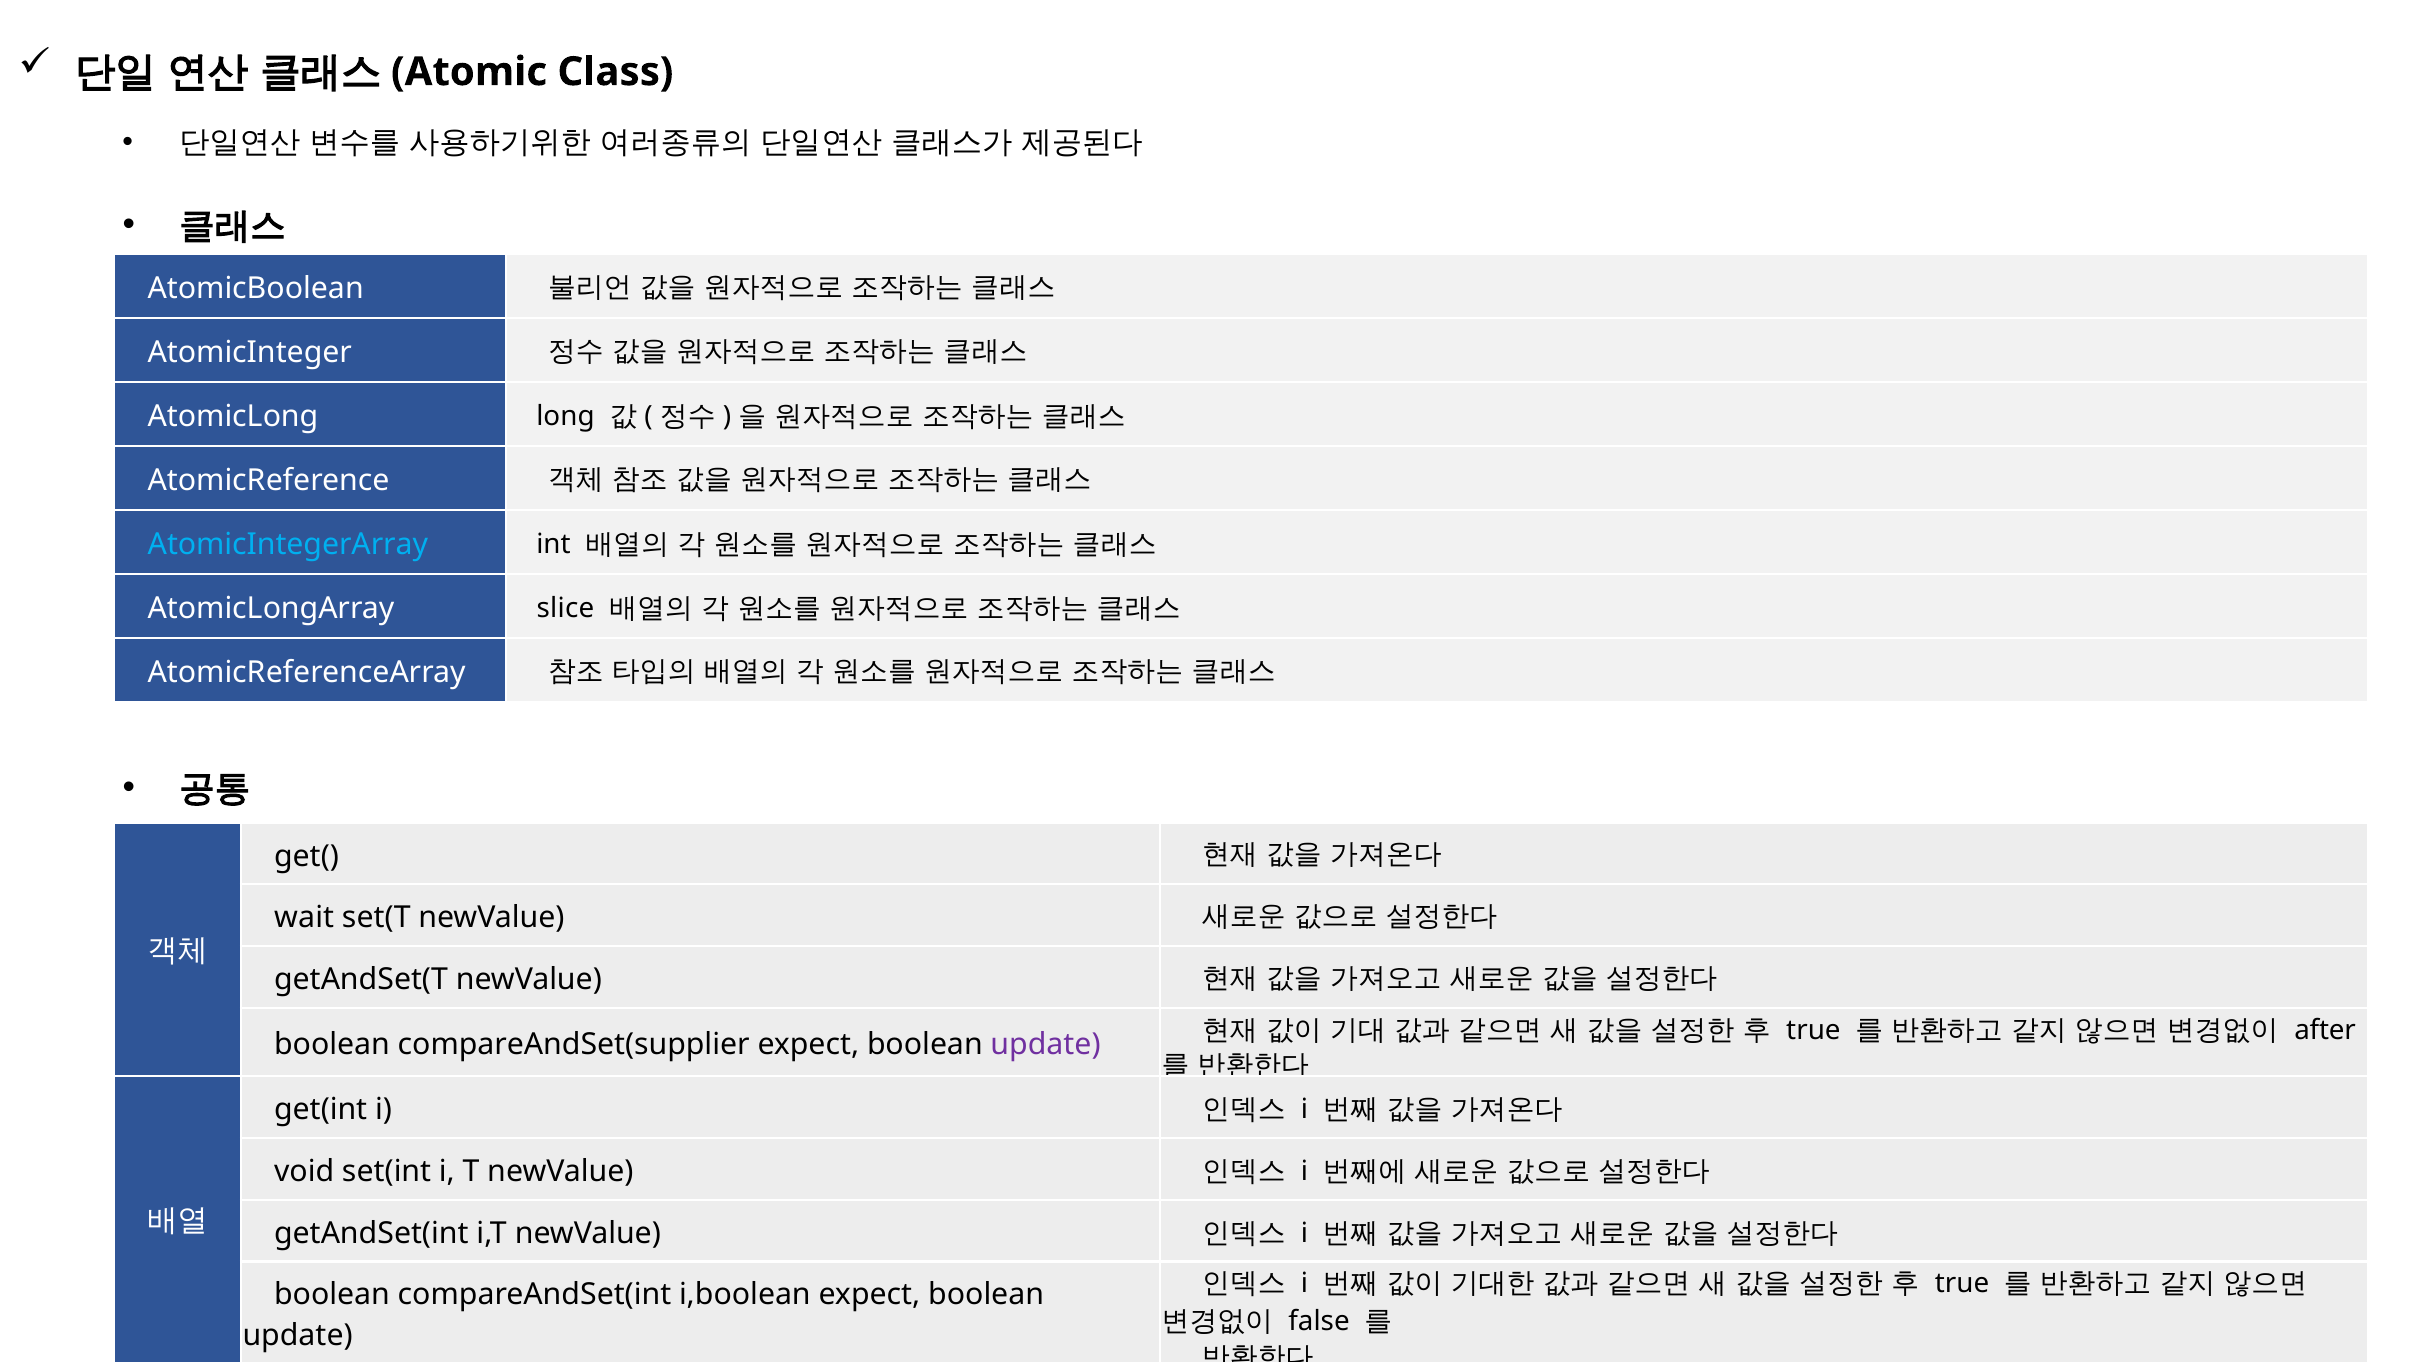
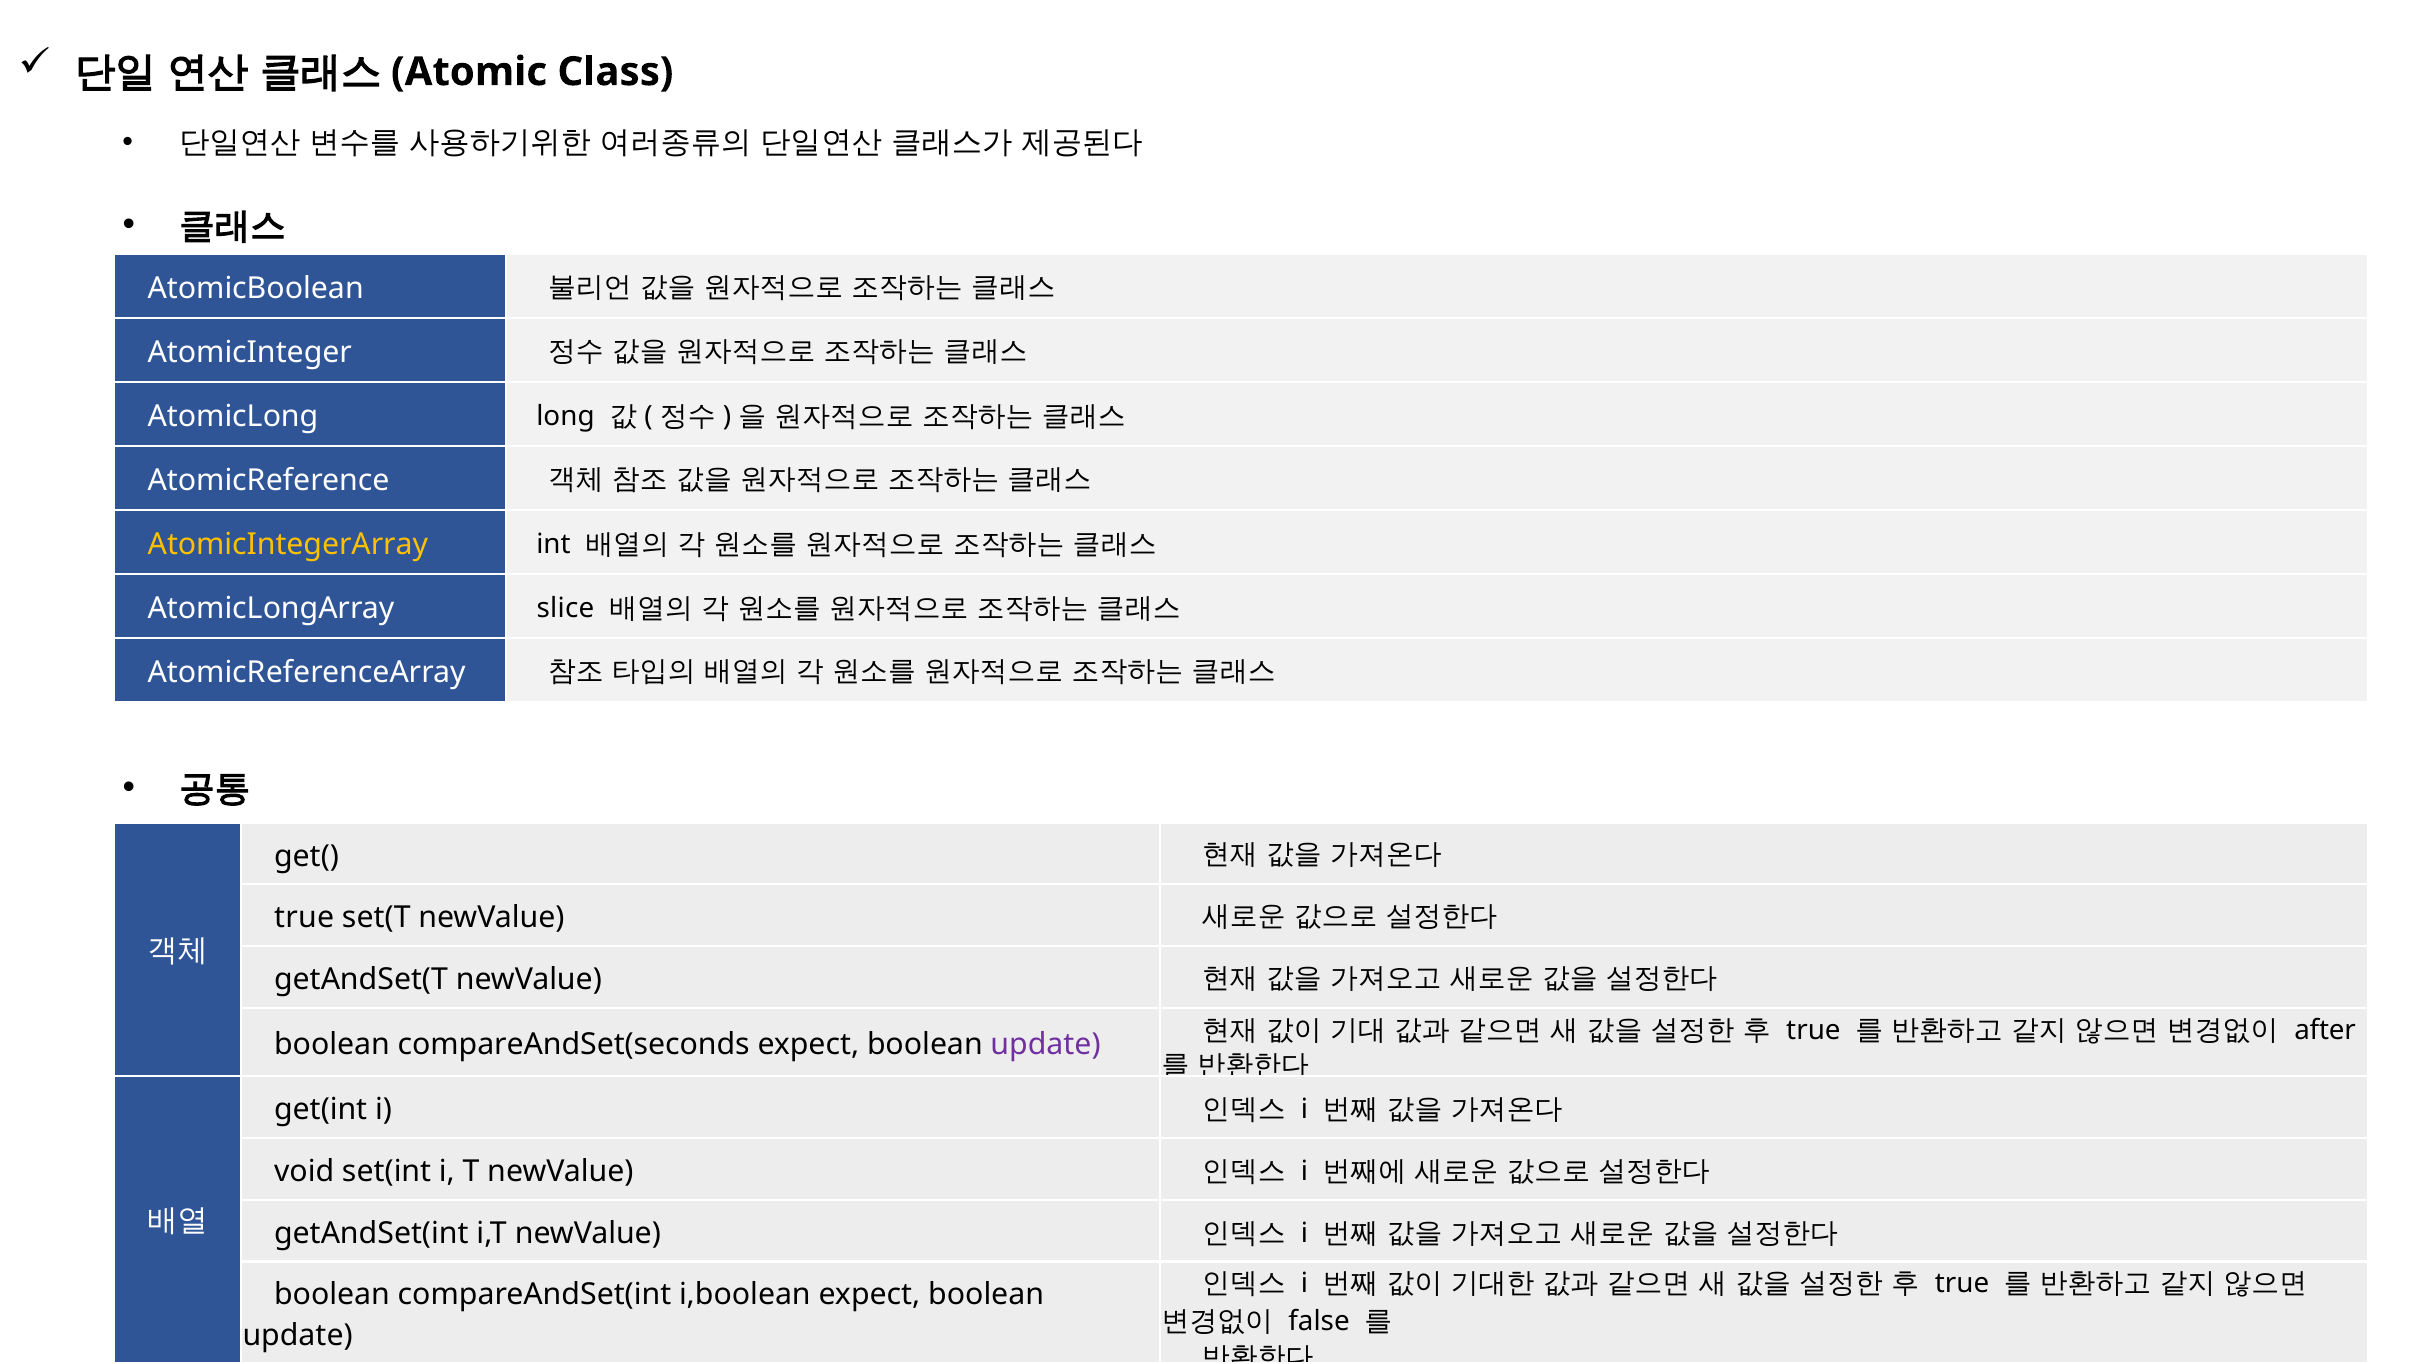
AtomicIntegerArray colour: light blue -> yellow
wait at (304, 918): wait -> true
compareAndSet(supplier: compareAndSet(supplier -> compareAndSet(seconds
